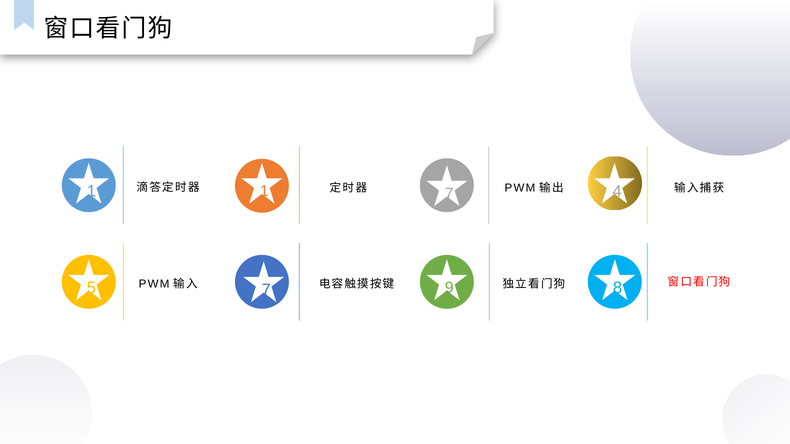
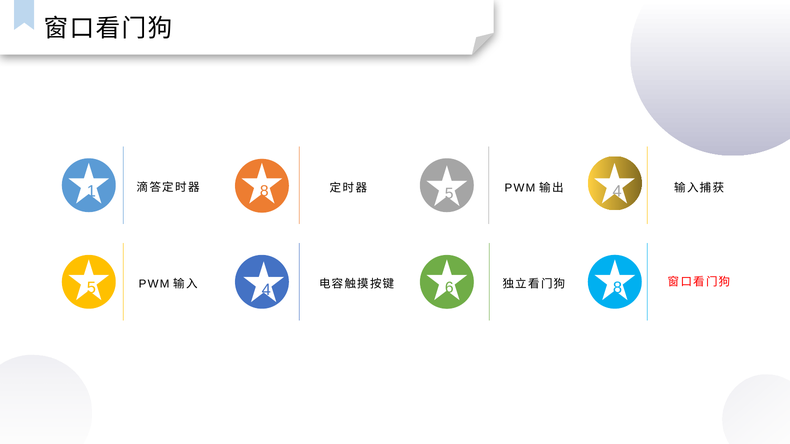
1 at (264, 191): 1 -> 8
7 at (449, 194): 7 -> 5
7 at (266, 290): 7 -> 4
9: 9 -> 6
